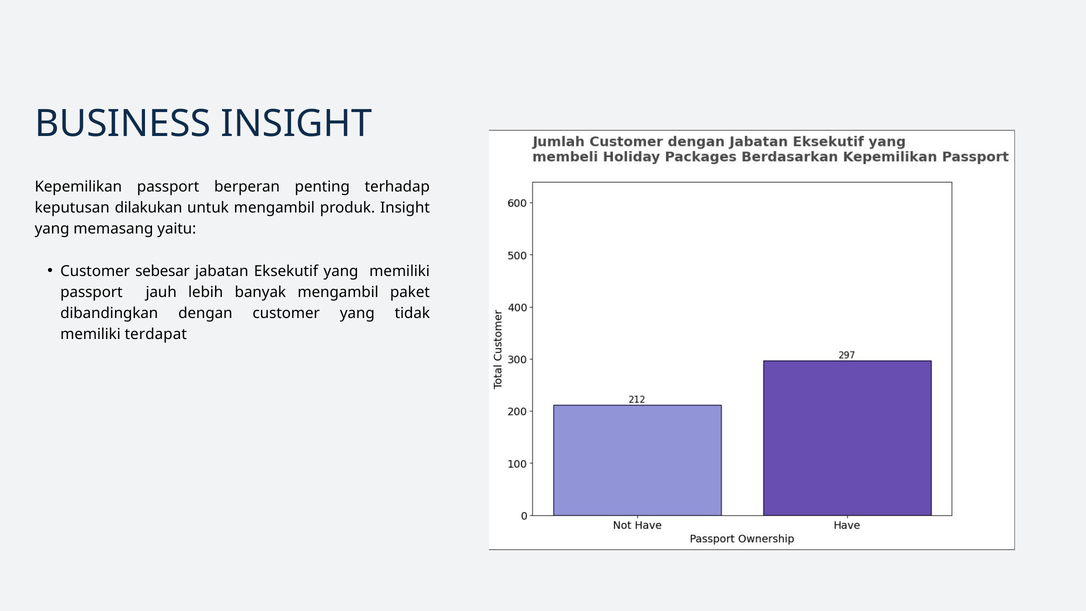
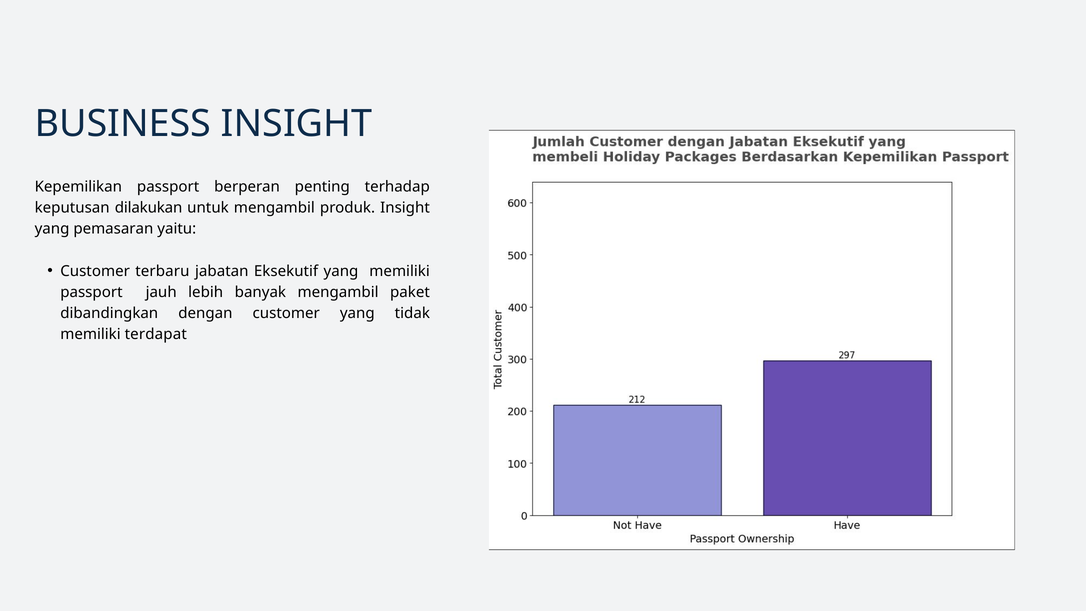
memasang: memasang -> pemasaran
sebesar: sebesar -> terbaru
